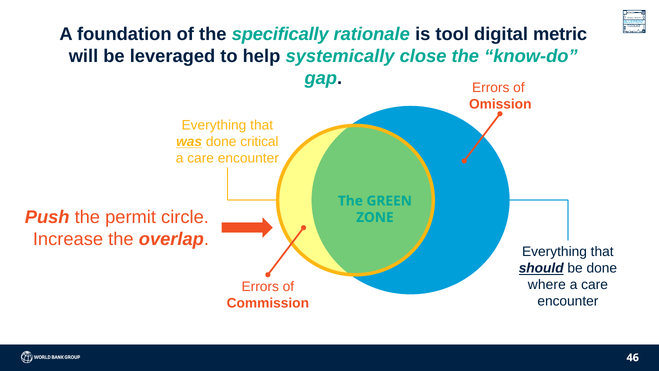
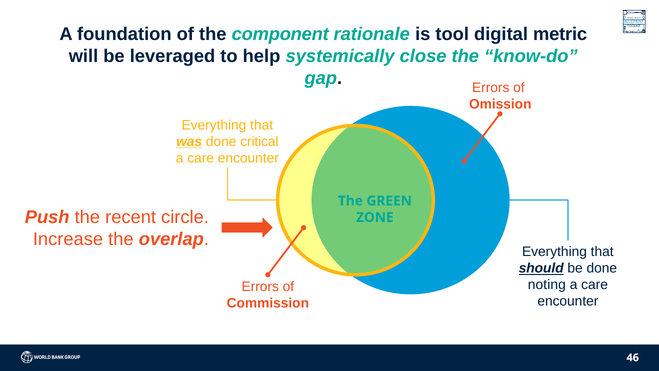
specifically: specifically -> component
permit: permit -> recent
where: where -> noting
